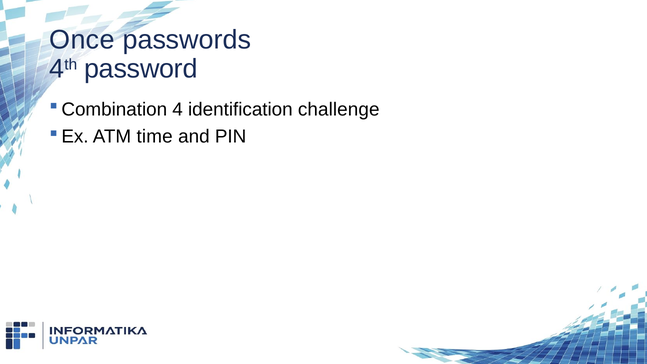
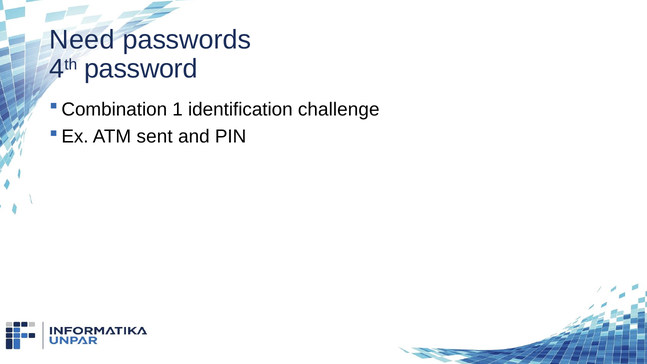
Once: Once -> Need
4: 4 -> 1
time: time -> sent
